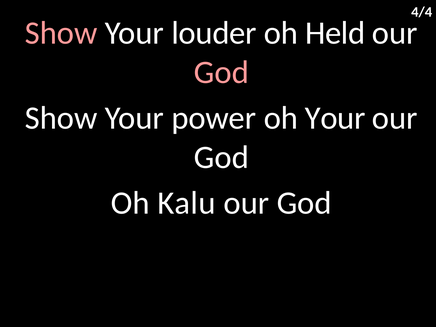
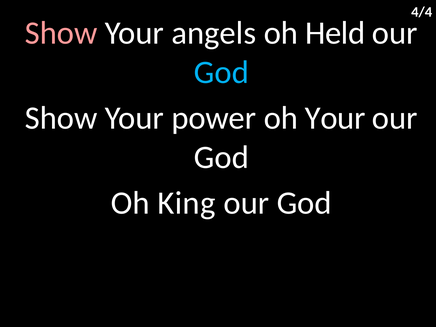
louder: louder -> angels
God at (221, 72) colour: pink -> light blue
Kalu: Kalu -> King
